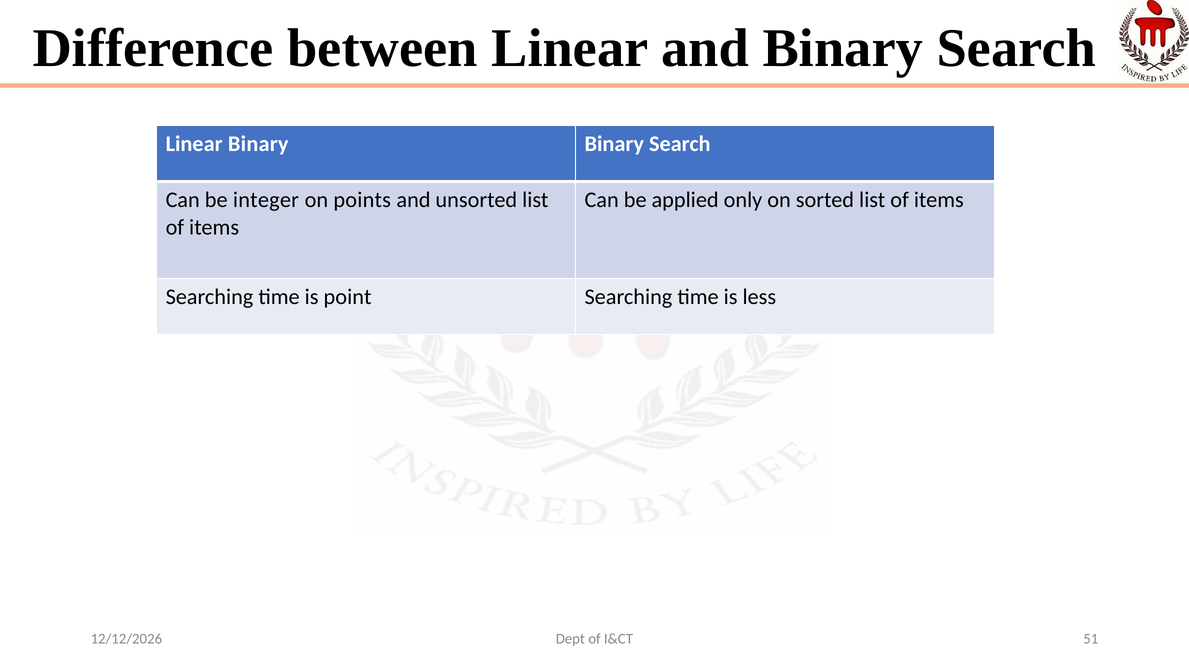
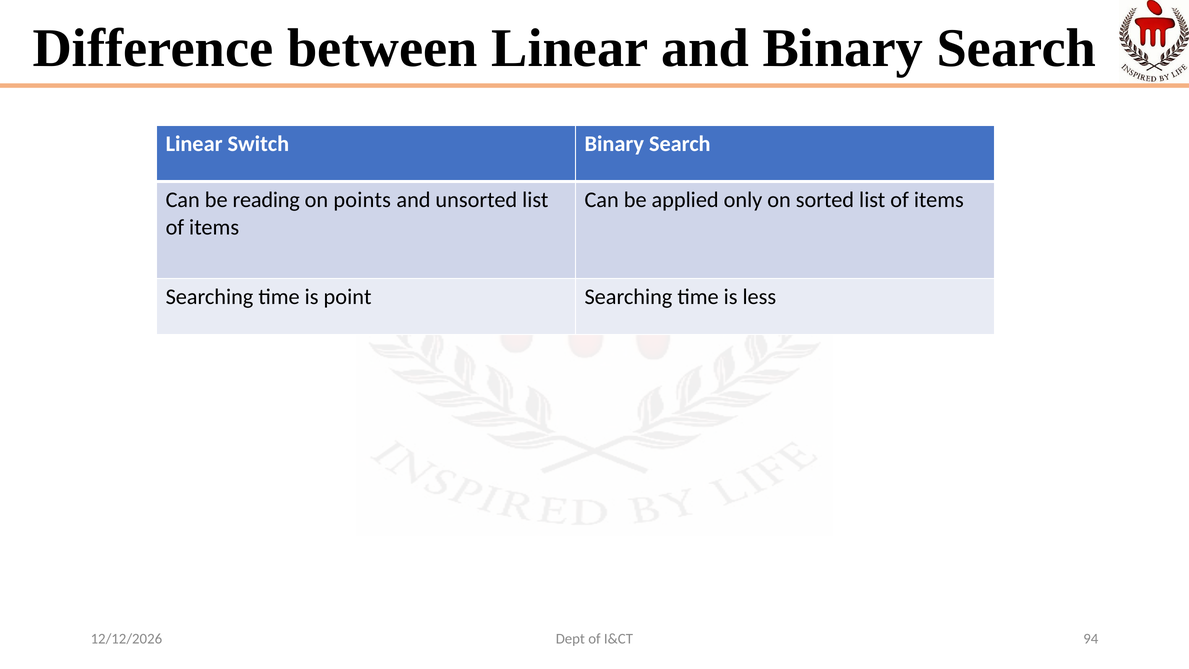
Linear Binary: Binary -> Switch
integer: integer -> reading
51: 51 -> 94
